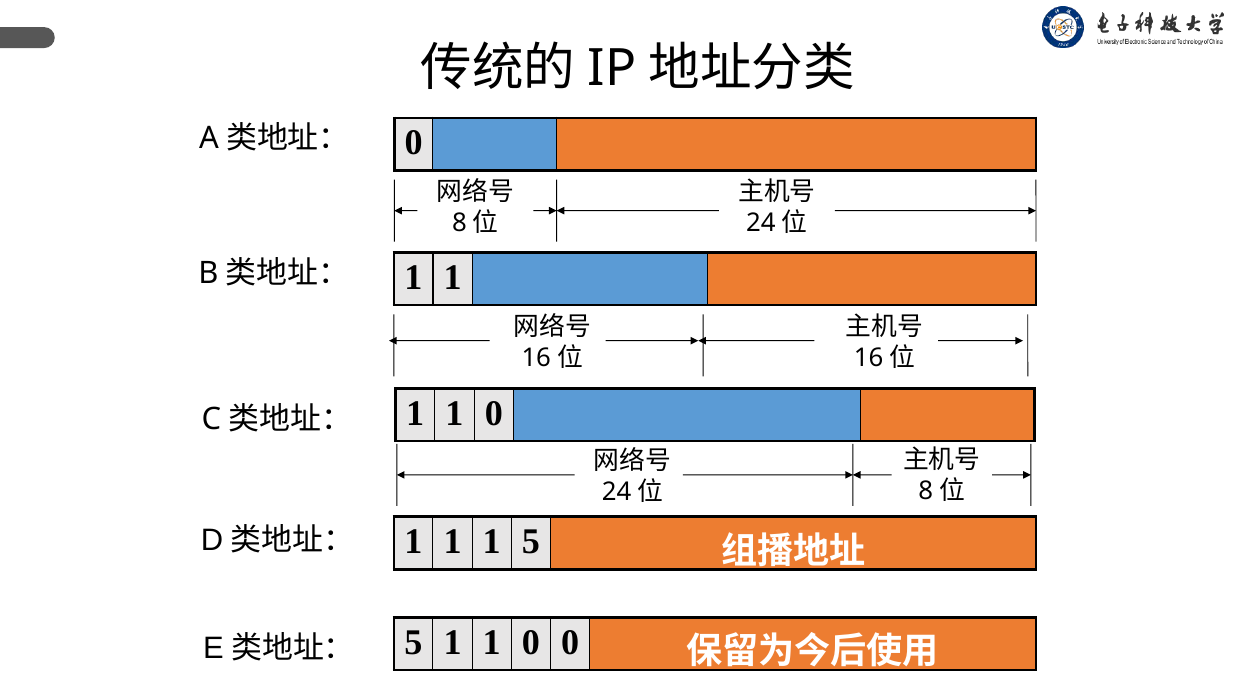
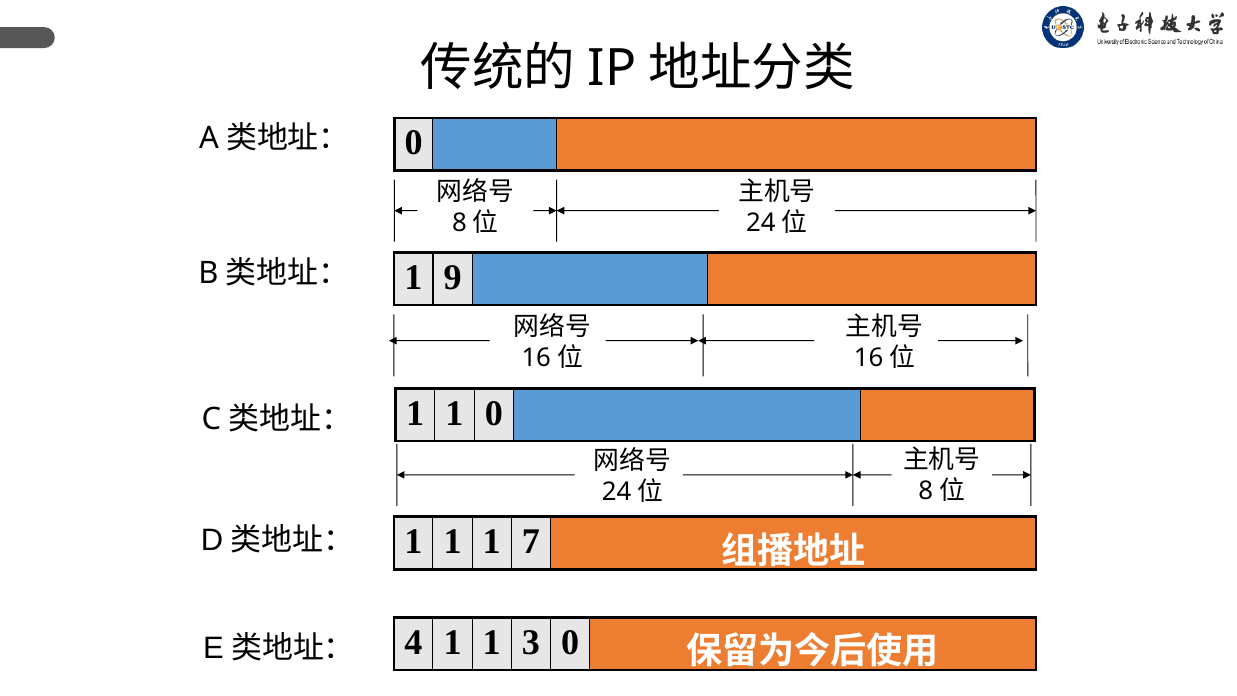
1 at (453, 277): 1 -> 9
1 5: 5 -> 7
5 at (413, 642): 5 -> 4
0 at (531, 642): 0 -> 3
